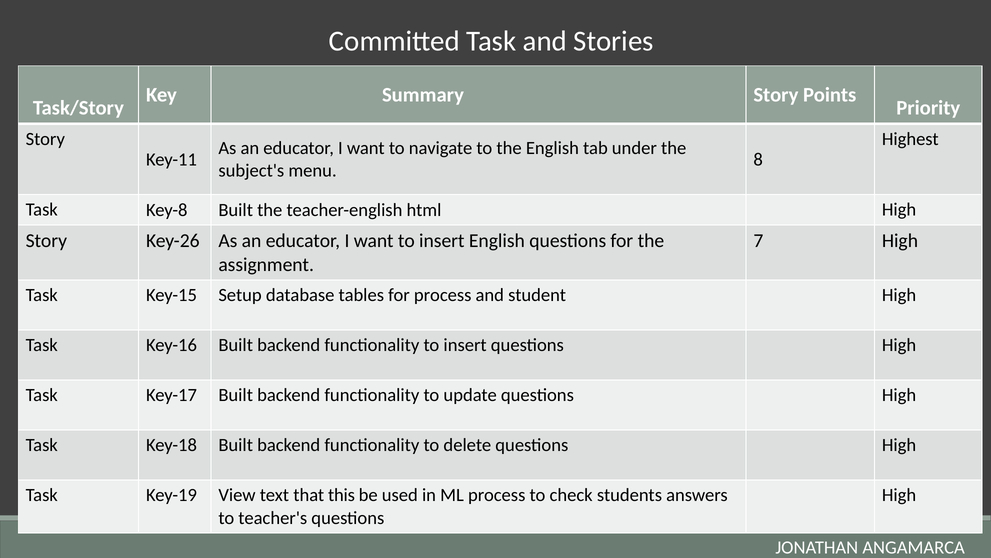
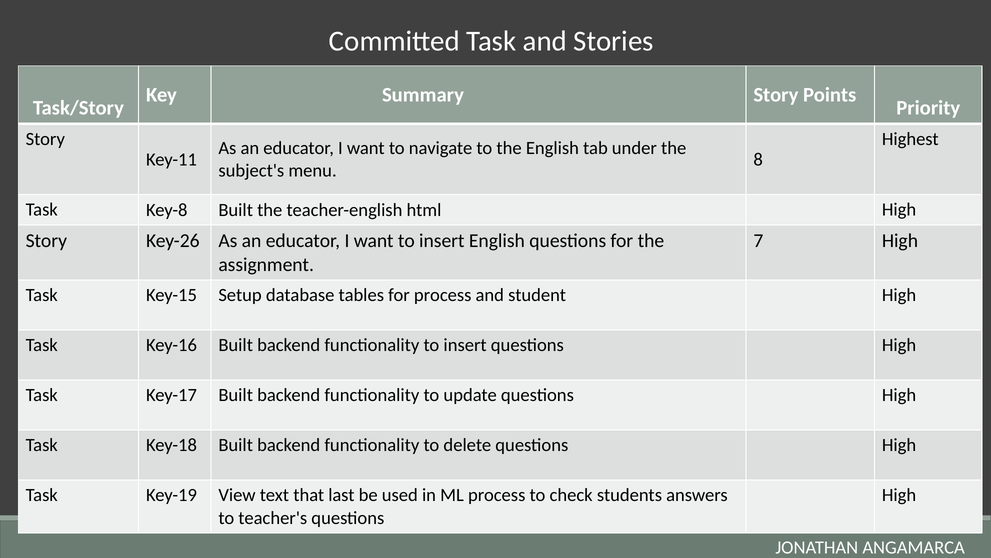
this: this -> last
